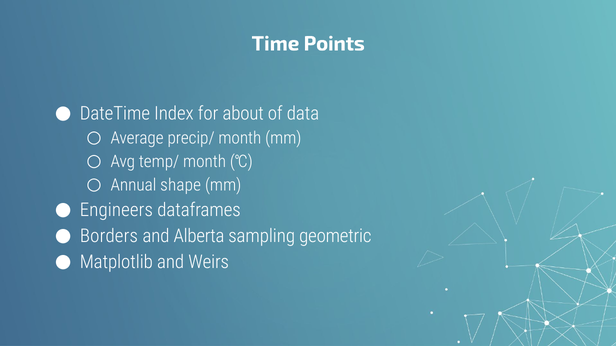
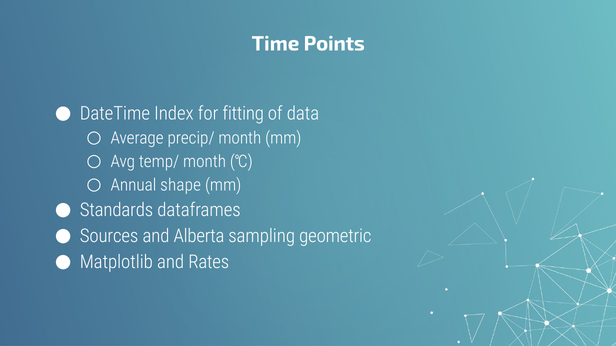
about: about -> fitting
Engineers: Engineers -> Standards
Borders: Borders -> Sources
Weirs: Weirs -> Rates
